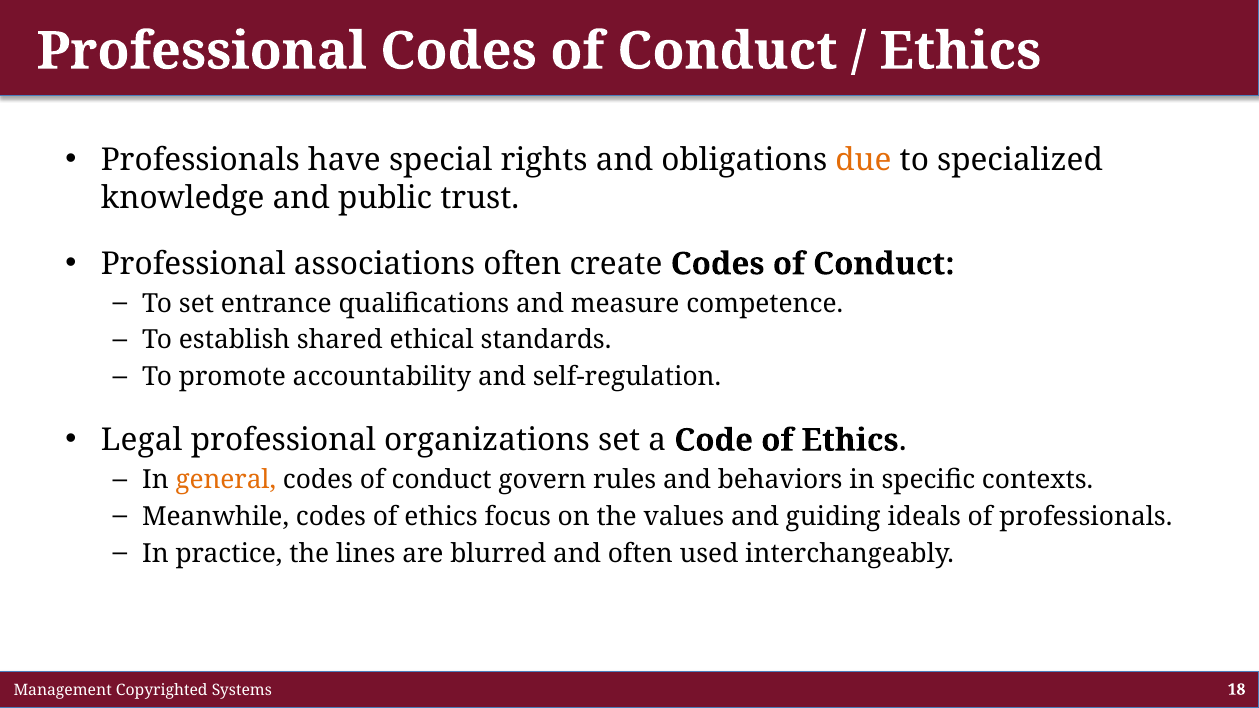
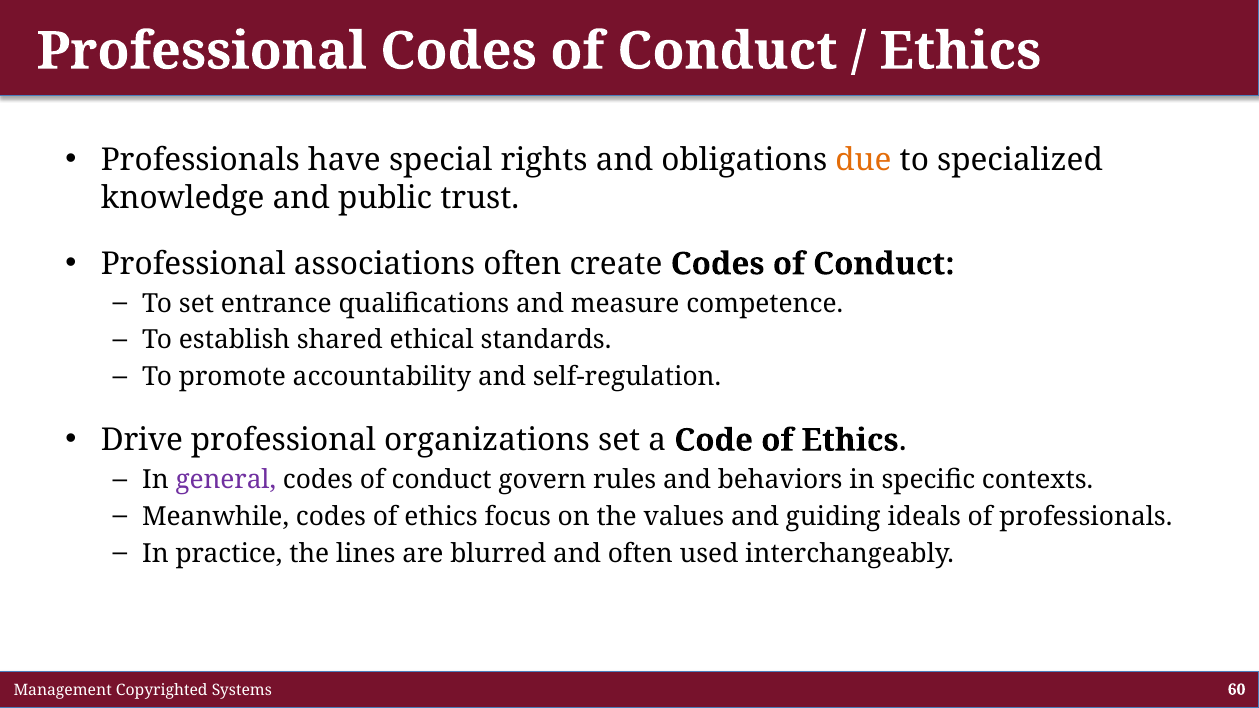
Legal: Legal -> Drive
general colour: orange -> purple
18: 18 -> 60
